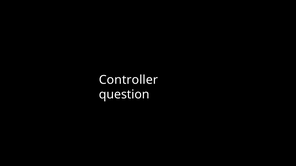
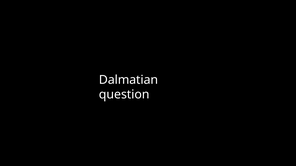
Controller: Controller -> Dalmatian
